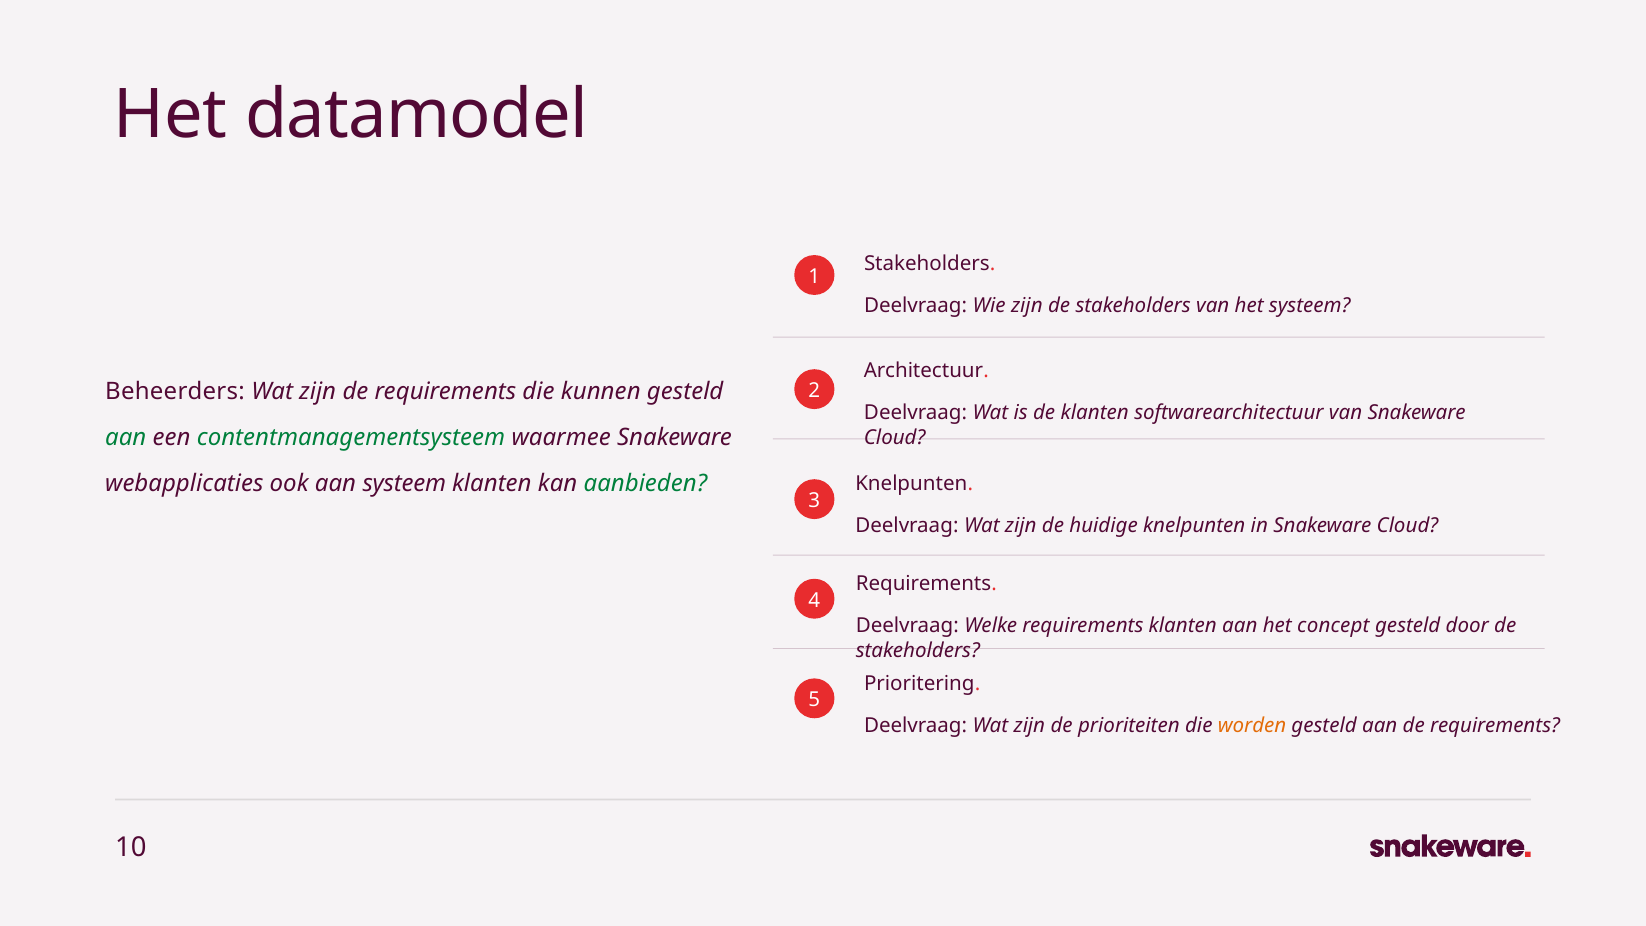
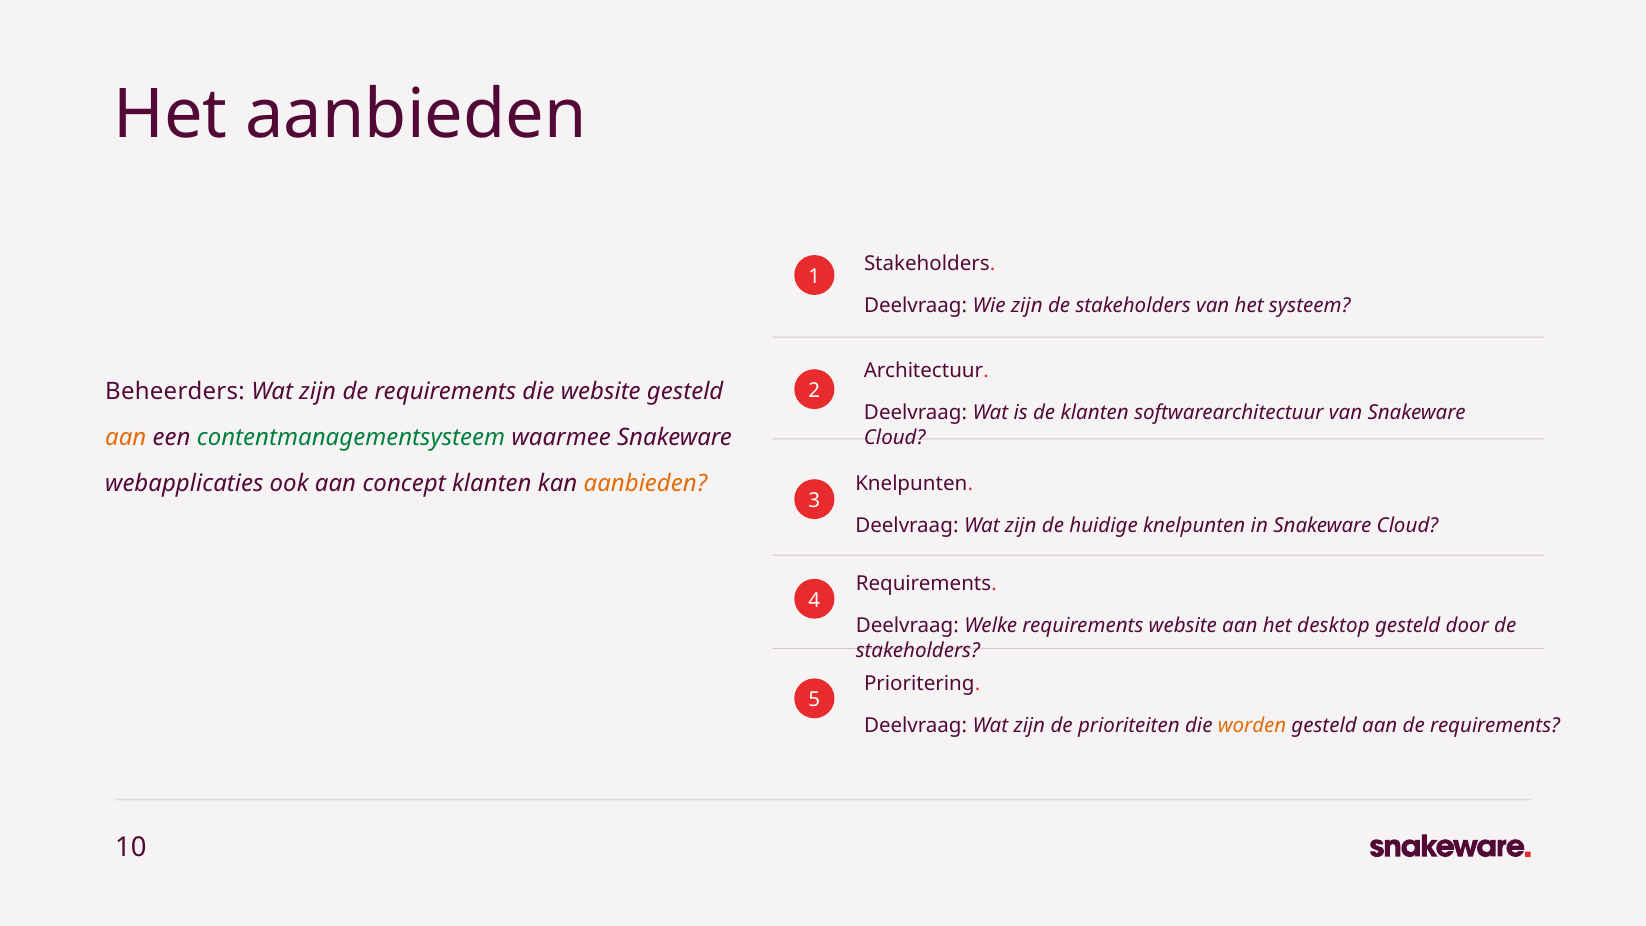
Het datamodel: datamodel -> aanbieden
die kunnen: kunnen -> website
aan at (126, 438) colour: green -> orange
aan systeem: systeem -> concept
aanbieden at (645, 484) colour: green -> orange
requirements klanten: klanten -> website
concept: concept -> desktop
